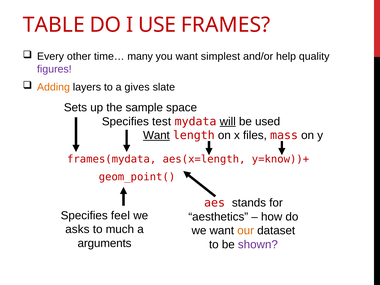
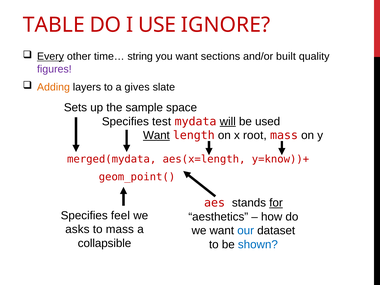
FRAMES: FRAMES -> IGNORE
Every underline: none -> present
many: many -> string
simplest: simplest -> sections
help: help -> built
files: files -> root
frames(mydata: frames(mydata -> merged(mydata
for underline: none -> present
to much: much -> mass
our colour: orange -> blue
arguments: arguments -> collapsible
shown colour: purple -> blue
